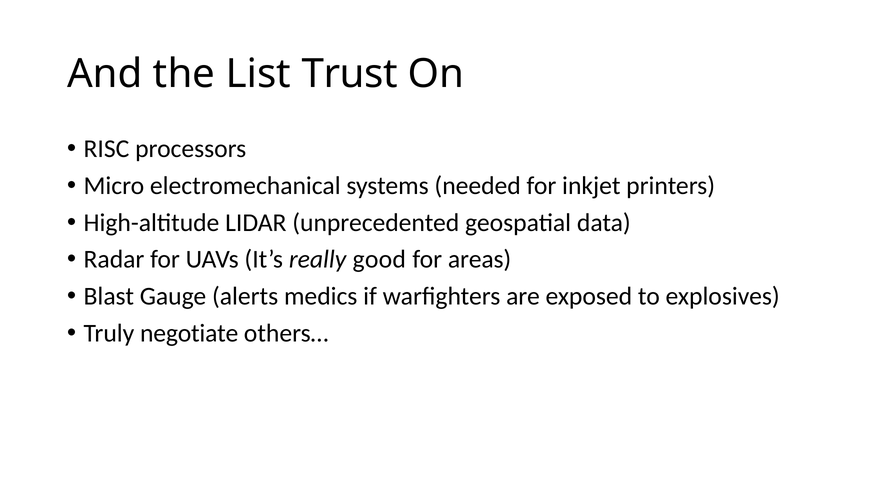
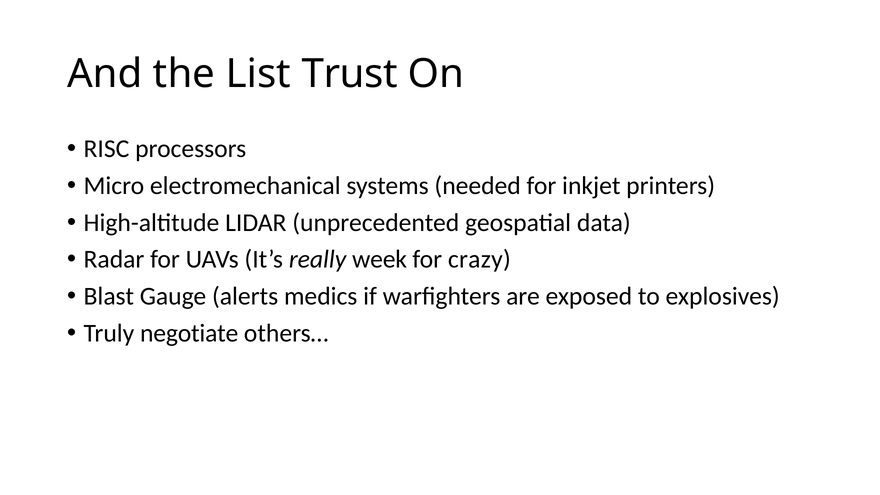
good: good -> week
areas: areas -> crazy
